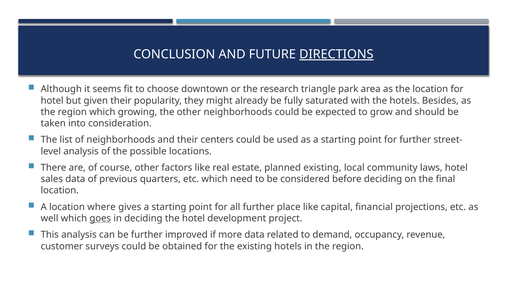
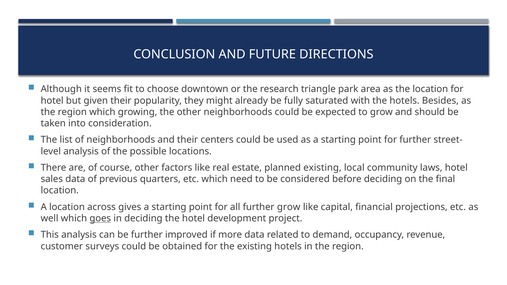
DIRECTIONS underline: present -> none
where: where -> across
further place: place -> grow
